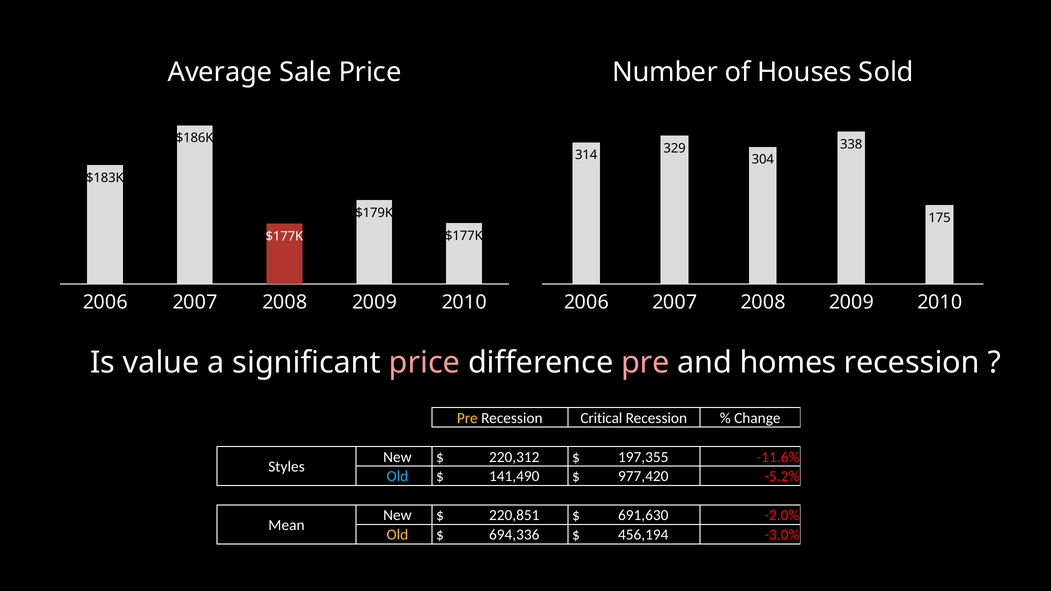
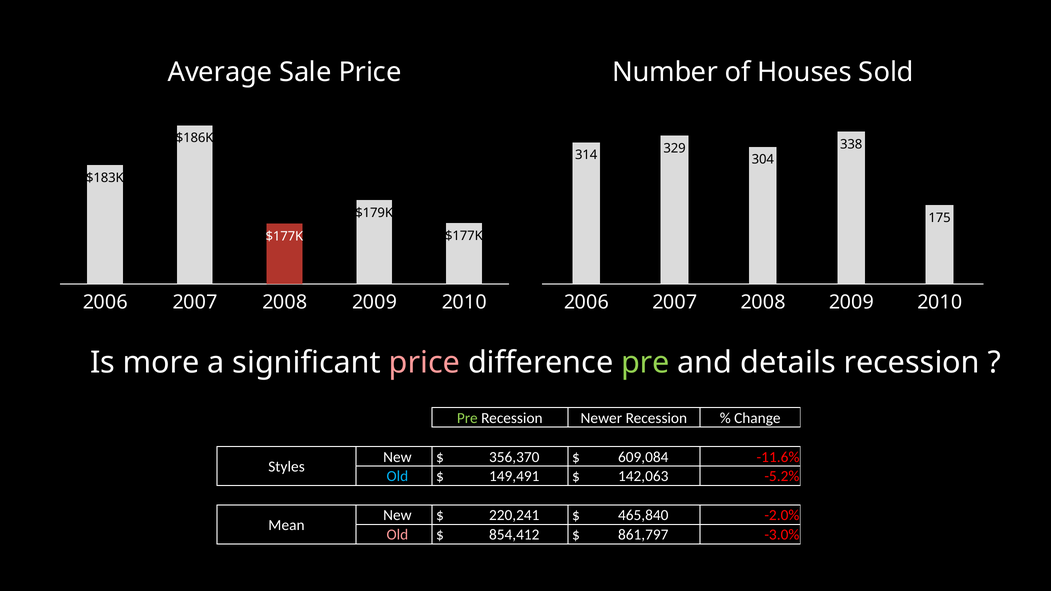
value: value -> more
pre at (645, 363) colour: pink -> light green
homes: homes -> details
Pre at (467, 418) colour: yellow -> light green
Critical: Critical -> Newer
220,312: 220,312 -> 356,370
197,355: 197,355 -> 609,084
141,490: 141,490 -> 149,491
977,420: 977,420 -> 142,063
220,851: 220,851 -> 220,241
691,630: 691,630 -> 465,840
Old at (397, 535) colour: yellow -> pink
694,336: 694,336 -> 854,412
456,194: 456,194 -> 861,797
